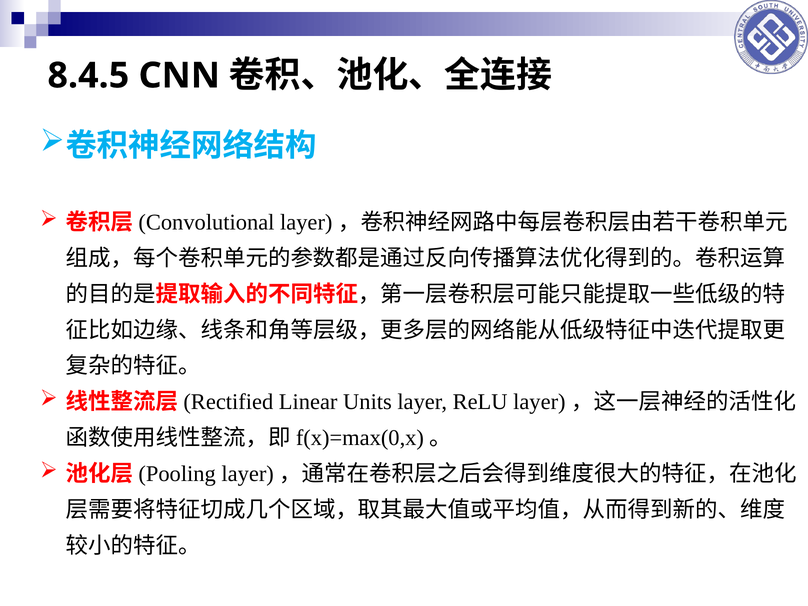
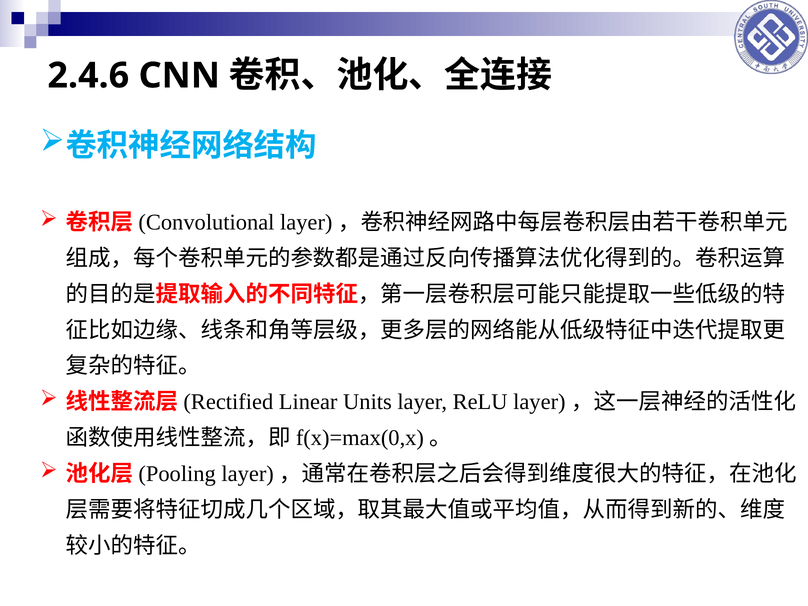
8.4.5: 8.4.5 -> 2.4.6
